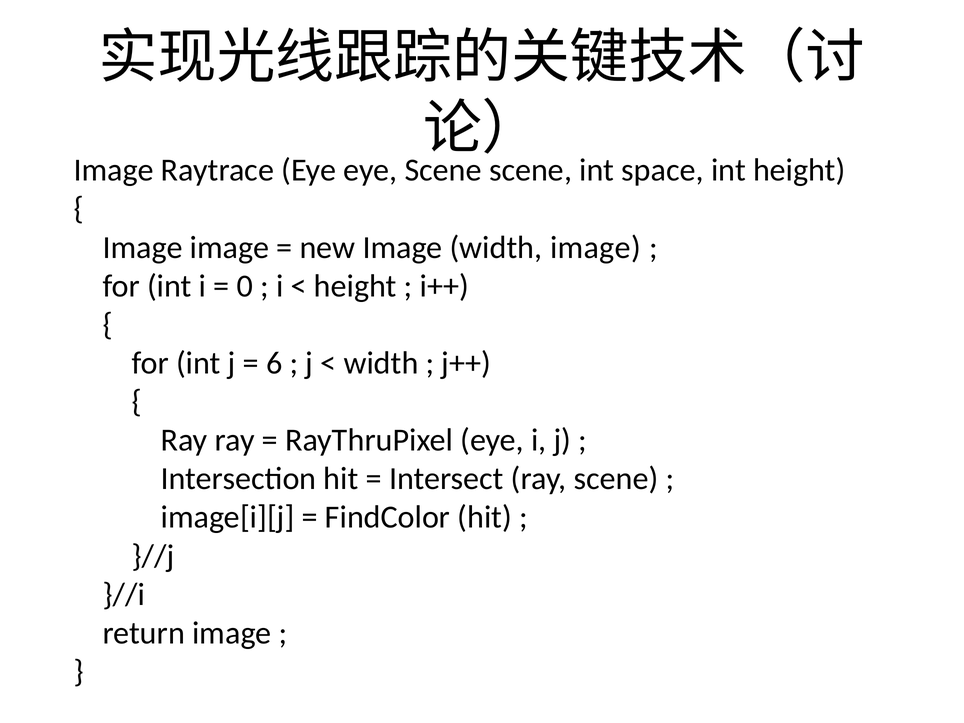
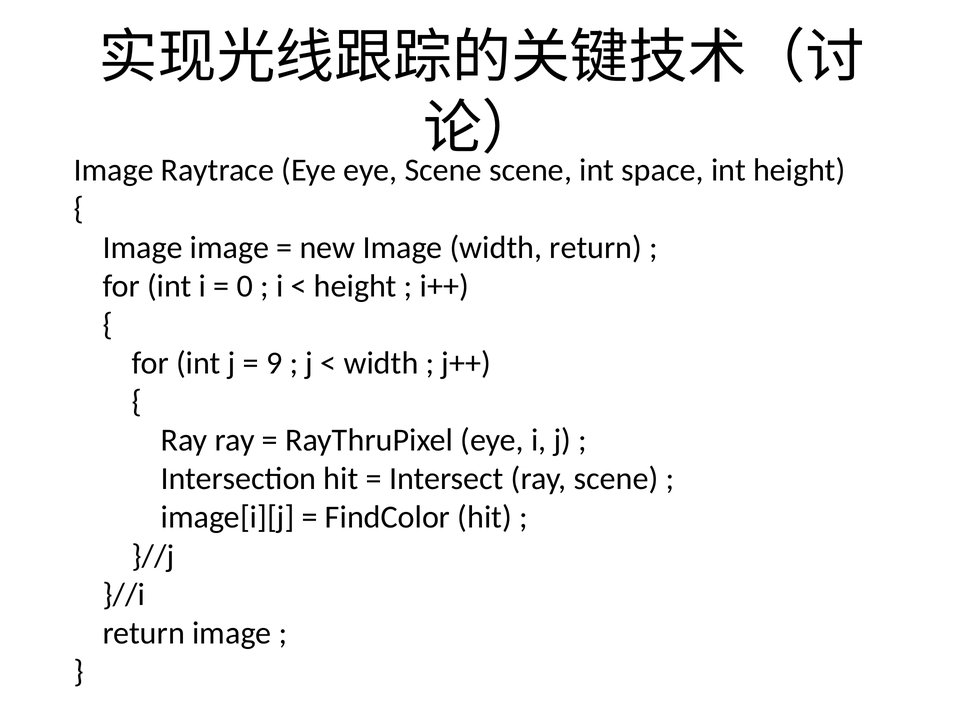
width image: image -> return
6: 6 -> 9
